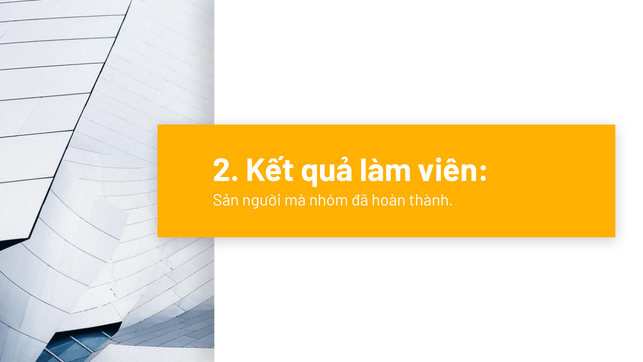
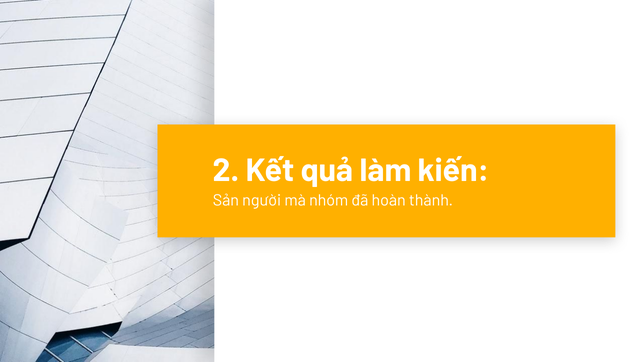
viên: viên -> kiến
